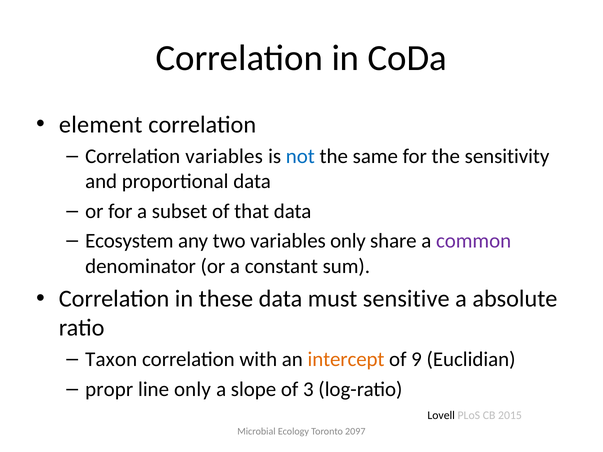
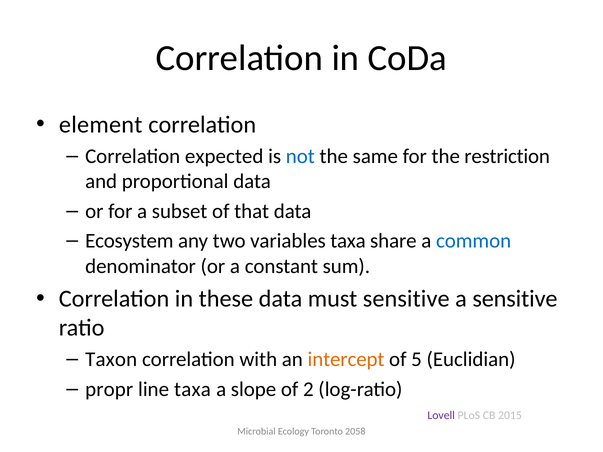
Correlation variables: variables -> expected
sensitivity: sensitivity -> restriction
variables only: only -> taxa
common colour: purple -> blue
a absolute: absolute -> sensitive
9: 9 -> 5
line only: only -> taxa
3: 3 -> 2
Lovell colour: black -> purple
2097: 2097 -> 2058
